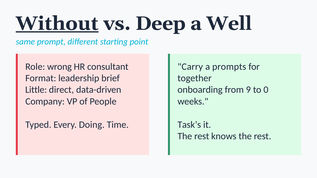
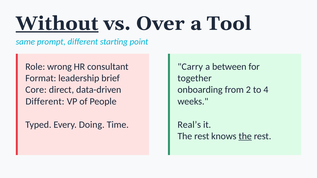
Deep: Deep -> Over
Well: Well -> Tool
prompts: prompts -> between
Little: Little -> Core
9: 9 -> 2
0: 0 -> 4
Company at (45, 102): Company -> Different
Task’s: Task’s -> Real’s
the at (245, 136) underline: none -> present
